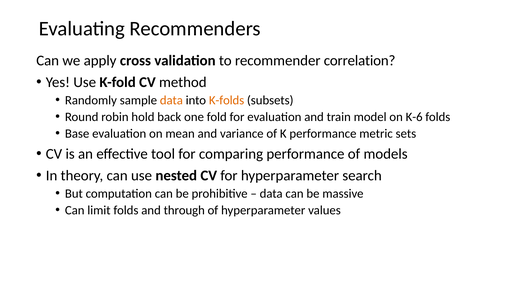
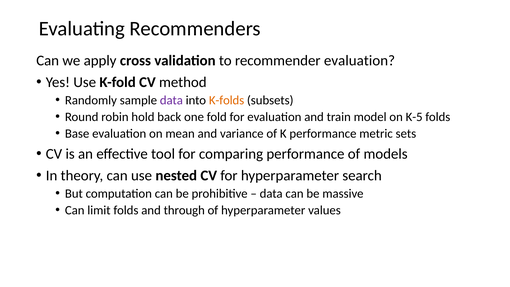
recommender correlation: correlation -> evaluation
data at (171, 100) colour: orange -> purple
K-6: K-6 -> K-5
